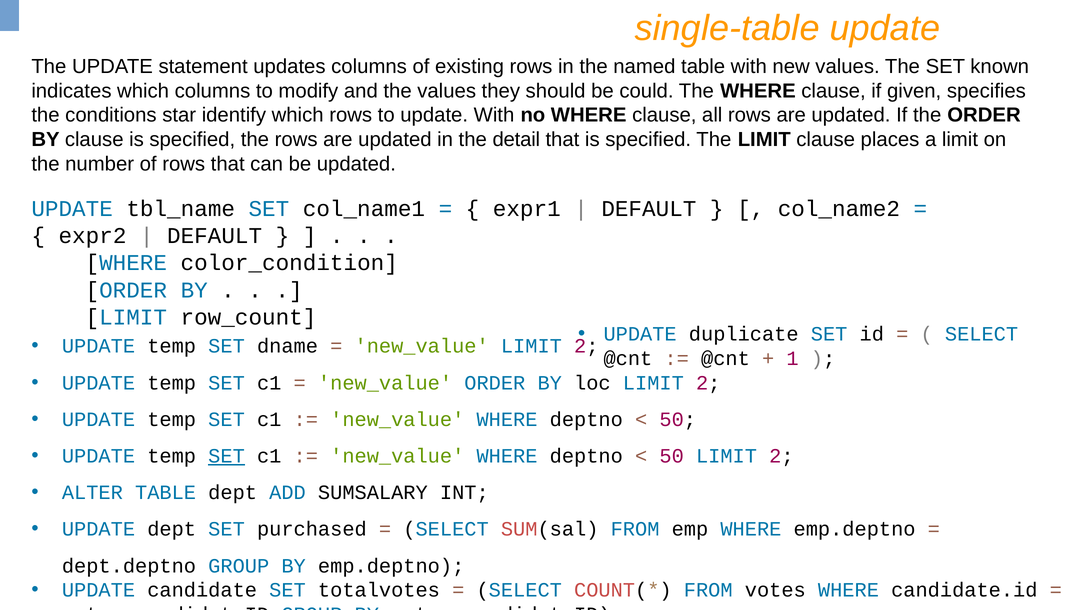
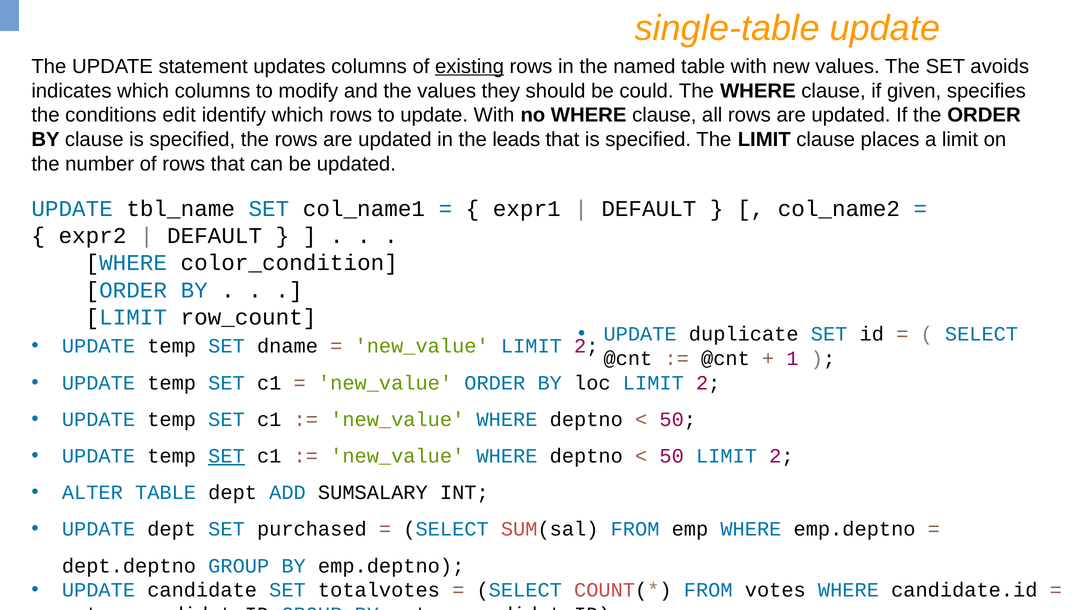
existing underline: none -> present
known: known -> avoids
star: star -> edit
detail: detail -> leads
